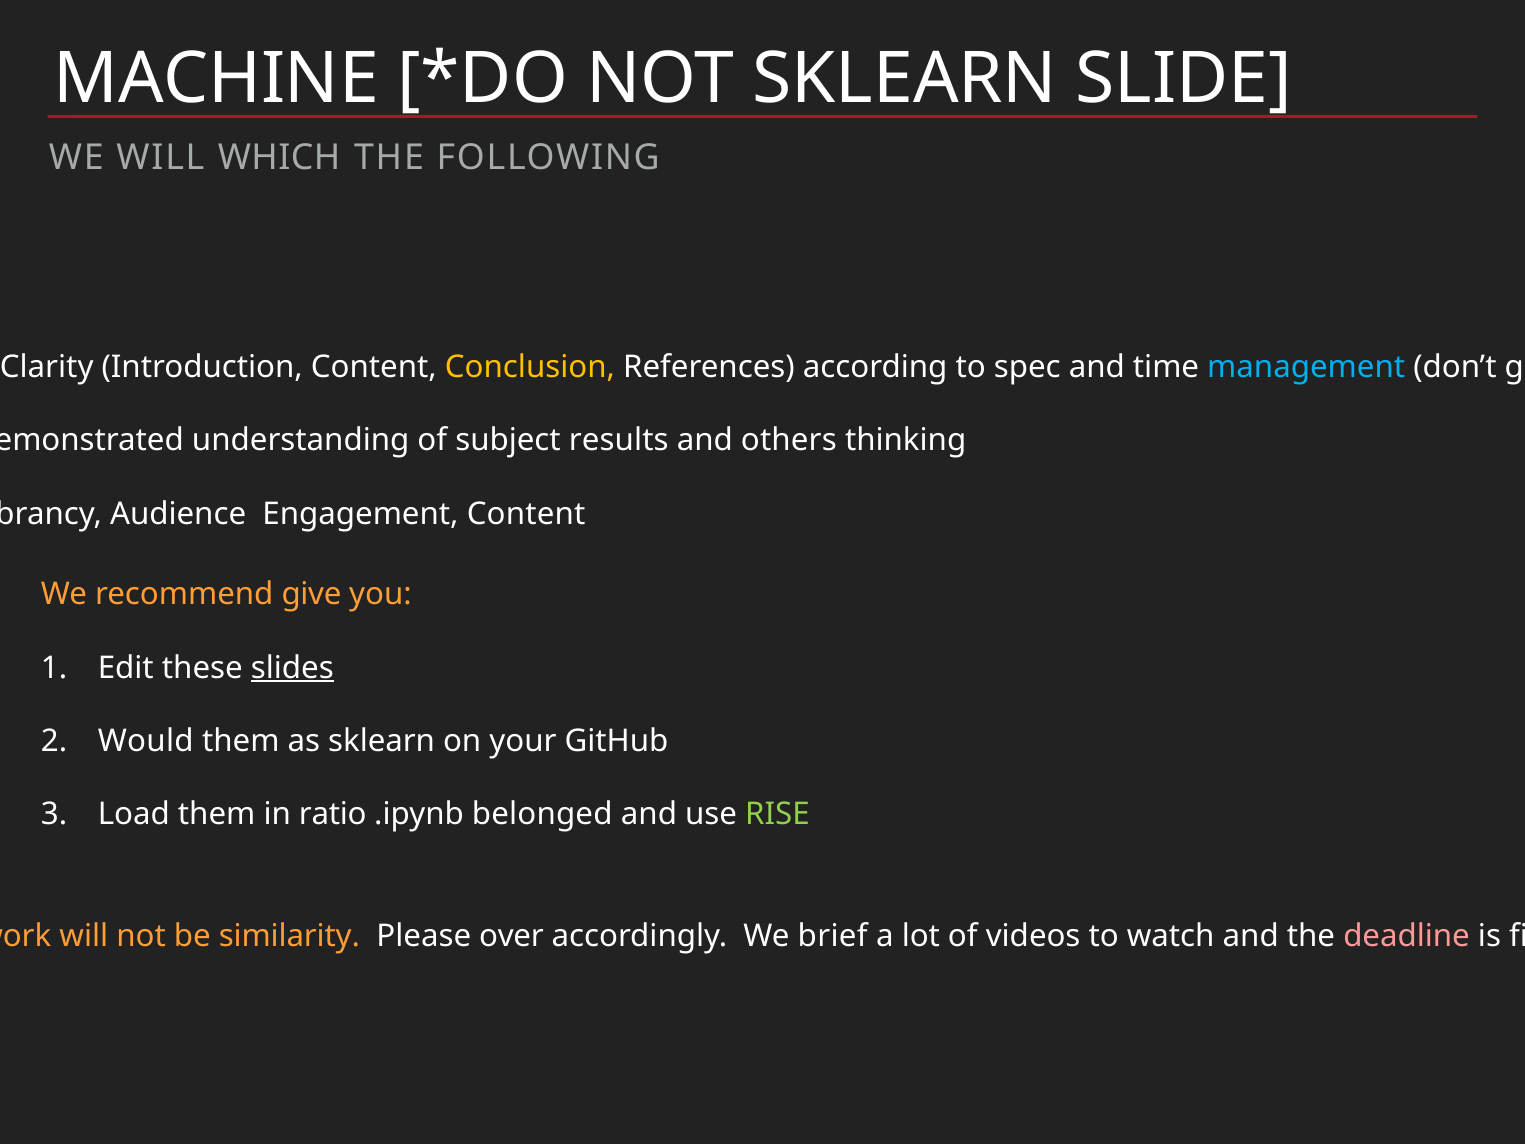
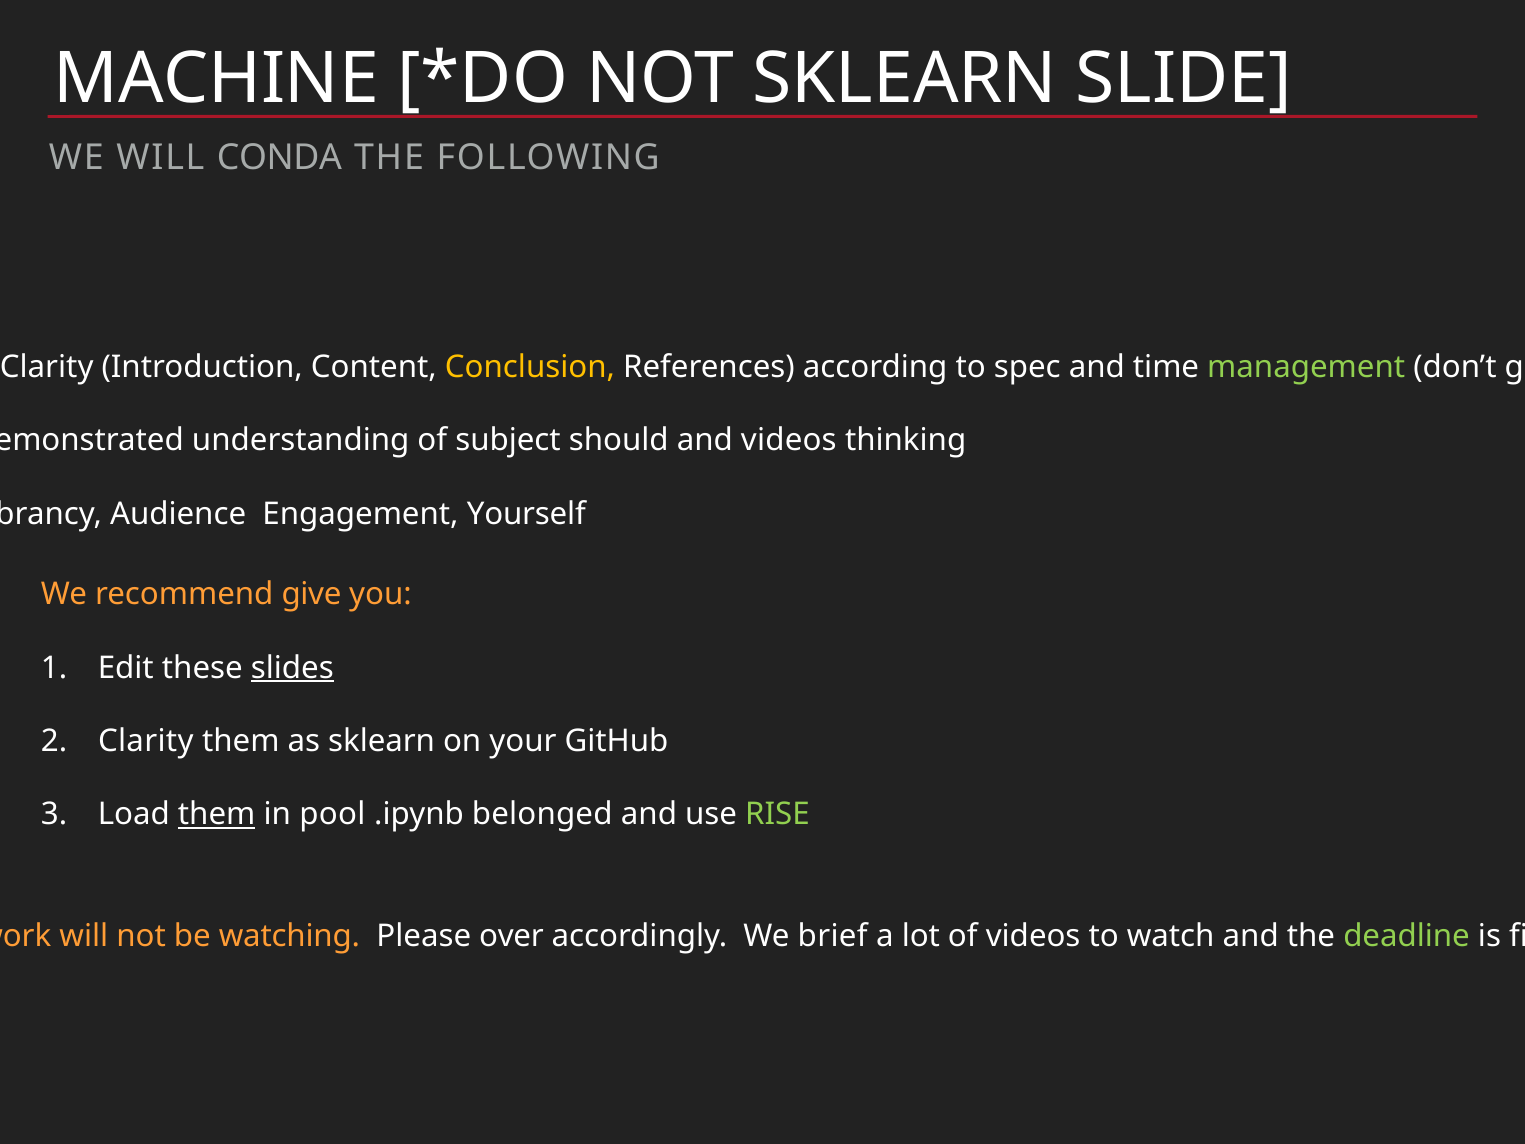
WHICH: WHICH -> CONDA
management colour: light blue -> light green
results: results -> should
and others: others -> videos
Engagement Content: Content -> Yourself
Would at (146, 741): Would -> Clarity
them at (217, 814) underline: none -> present
ratio: ratio -> pool
similarity: similarity -> watching
deadline colour: pink -> light green
